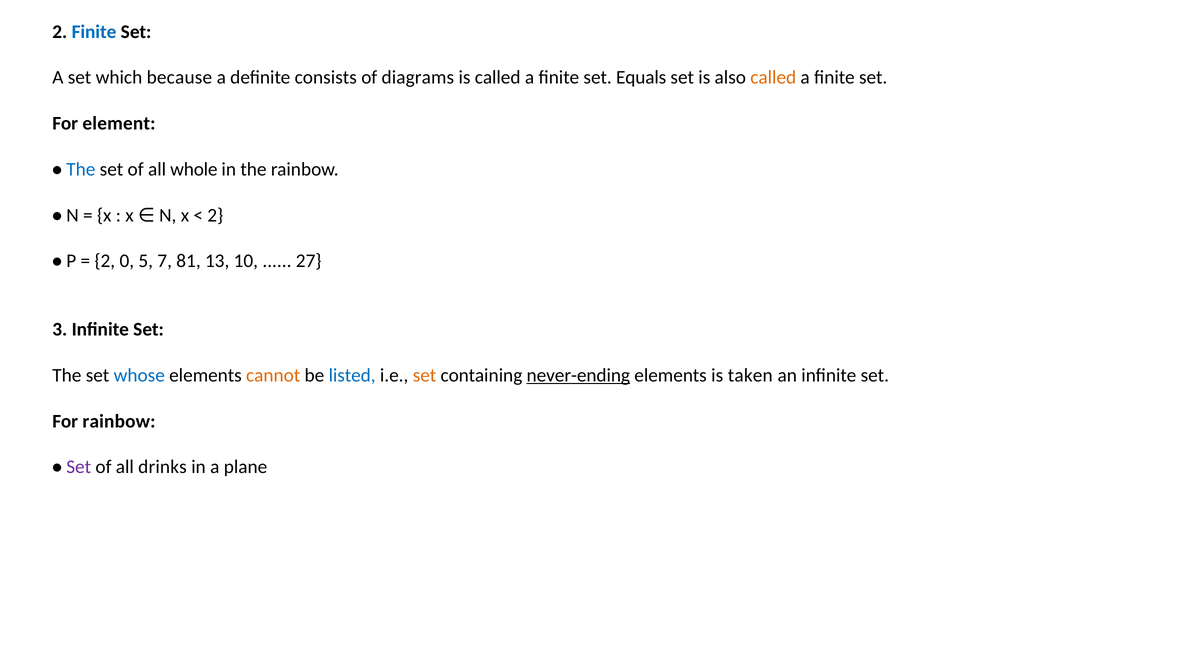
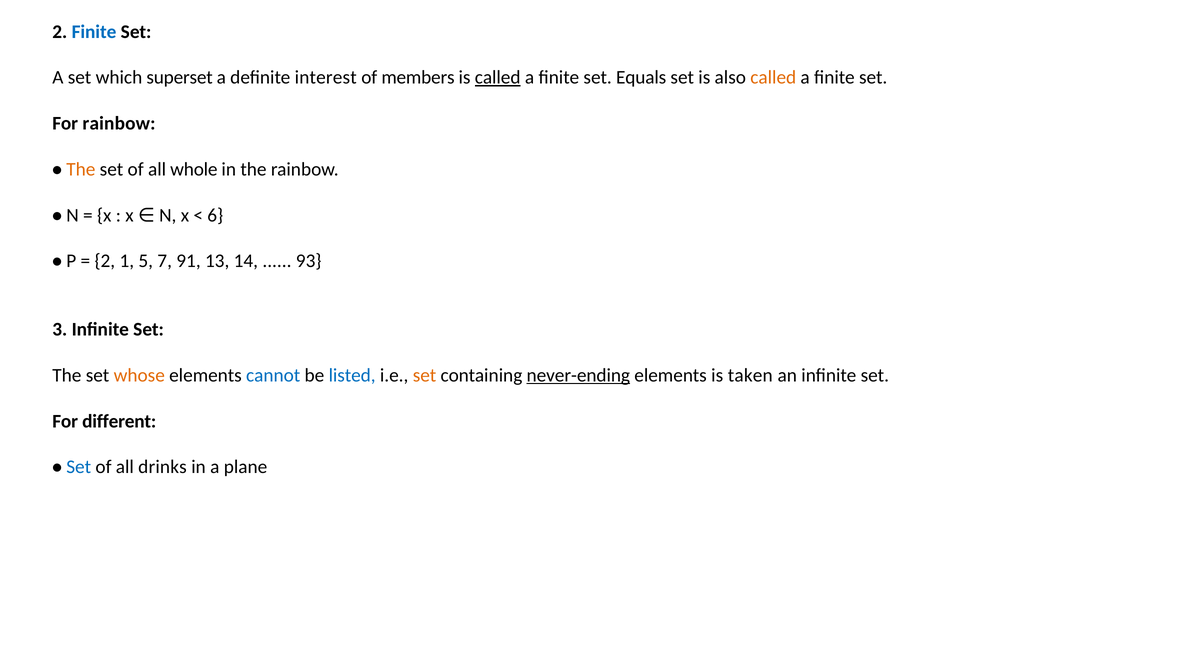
because: because -> superset
consists: consists -> interest
diagrams: diagrams -> members
called at (498, 78) underline: none -> present
For element: element -> rainbow
The at (81, 169) colour: blue -> orange
2 at (215, 216): 2 -> 6
0: 0 -> 1
81: 81 -> 91
10: 10 -> 14
27: 27 -> 93
whose colour: blue -> orange
cannot colour: orange -> blue
For rainbow: rainbow -> different
Set at (79, 467) colour: purple -> blue
